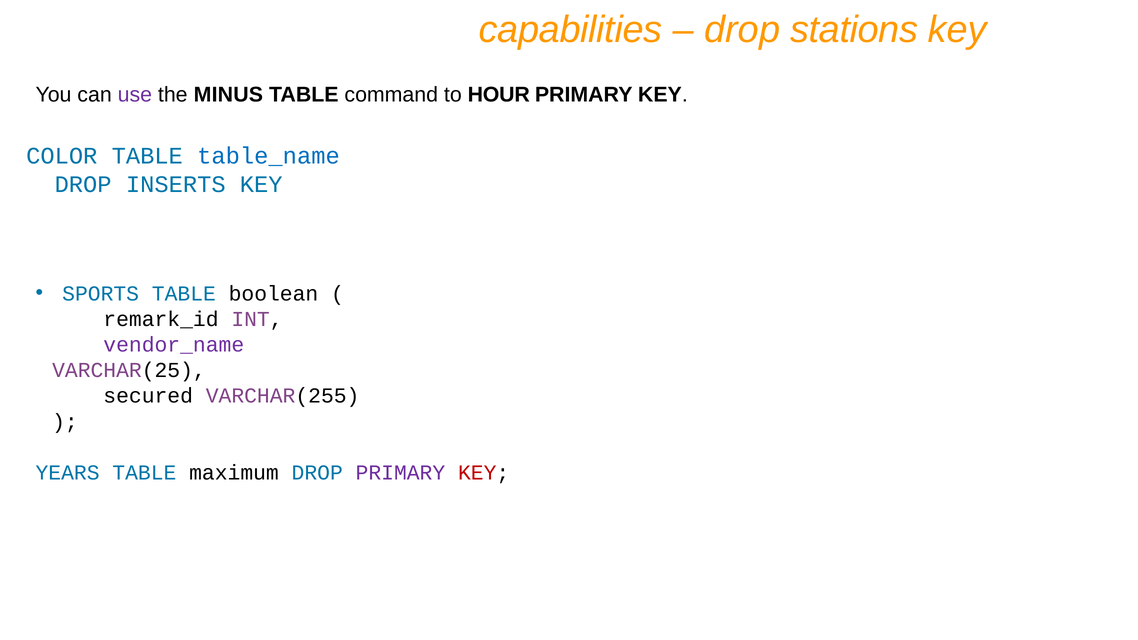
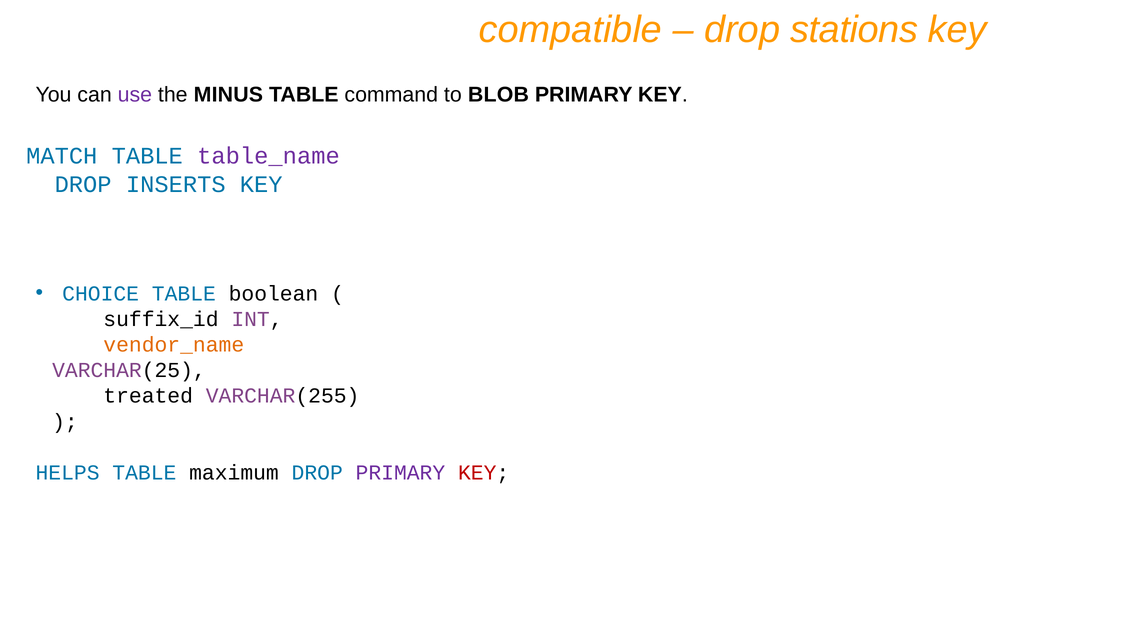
capabilities: capabilities -> compatible
HOUR: HOUR -> BLOB
COLOR: COLOR -> MATCH
table_name colour: blue -> purple
SPORTS: SPORTS -> CHOICE
remark_id: remark_id -> suffix_id
vendor_name colour: purple -> orange
secured: secured -> treated
YEARS: YEARS -> HELPS
